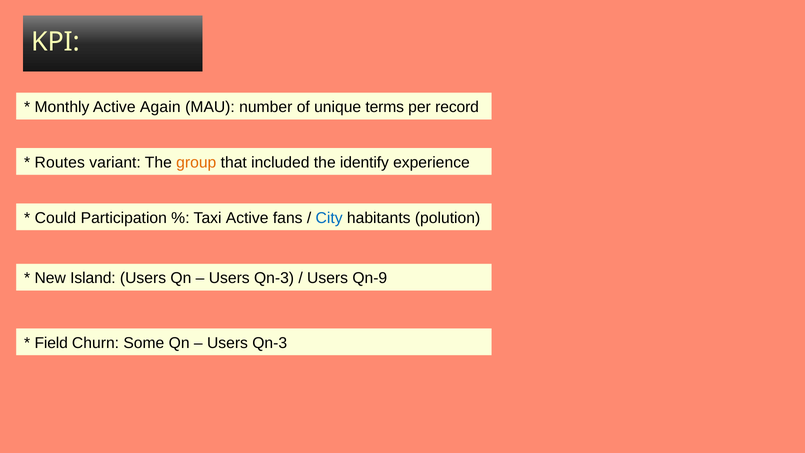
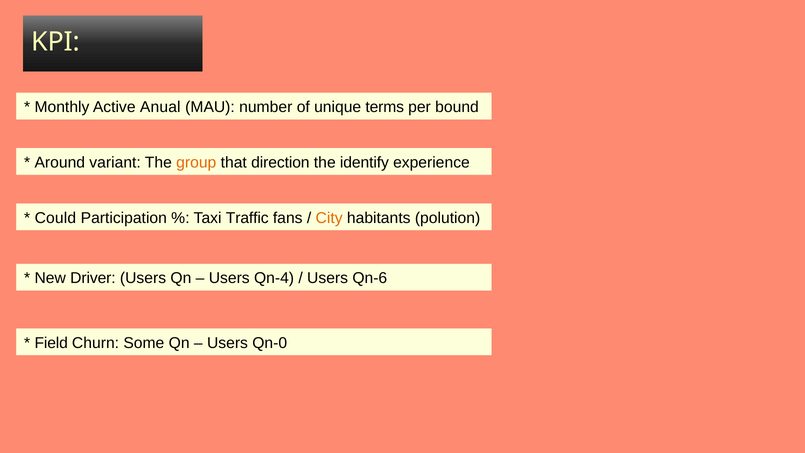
Again: Again -> Anual
record: record -> bound
Routes: Routes -> Around
included: included -> direction
Taxi Active: Active -> Traffic
City colour: blue -> orange
Island: Island -> Driver
Qn-3 at (274, 278): Qn-3 -> Qn-4
Qn-9: Qn-9 -> Qn-6
Qn-3 at (270, 343): Qn-3 -> Qn-0
